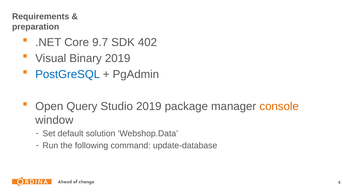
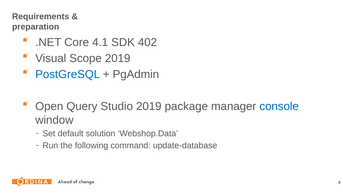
9.7: 9.7 -> 4.1
Binary: Binary -> Scope
console colour: orange -> blue
